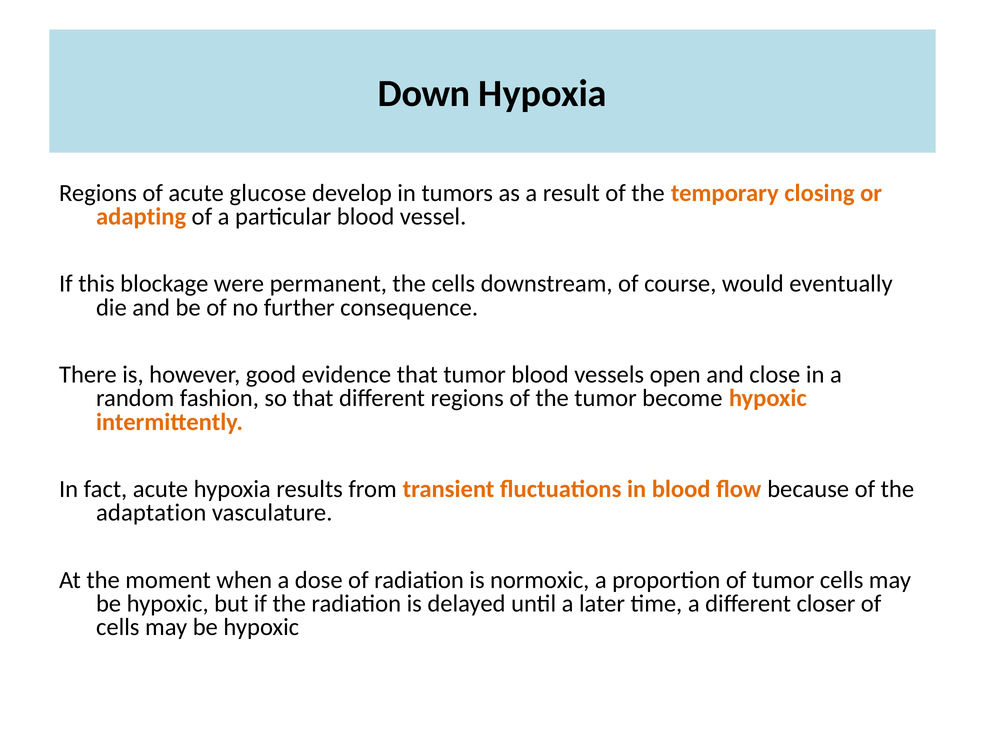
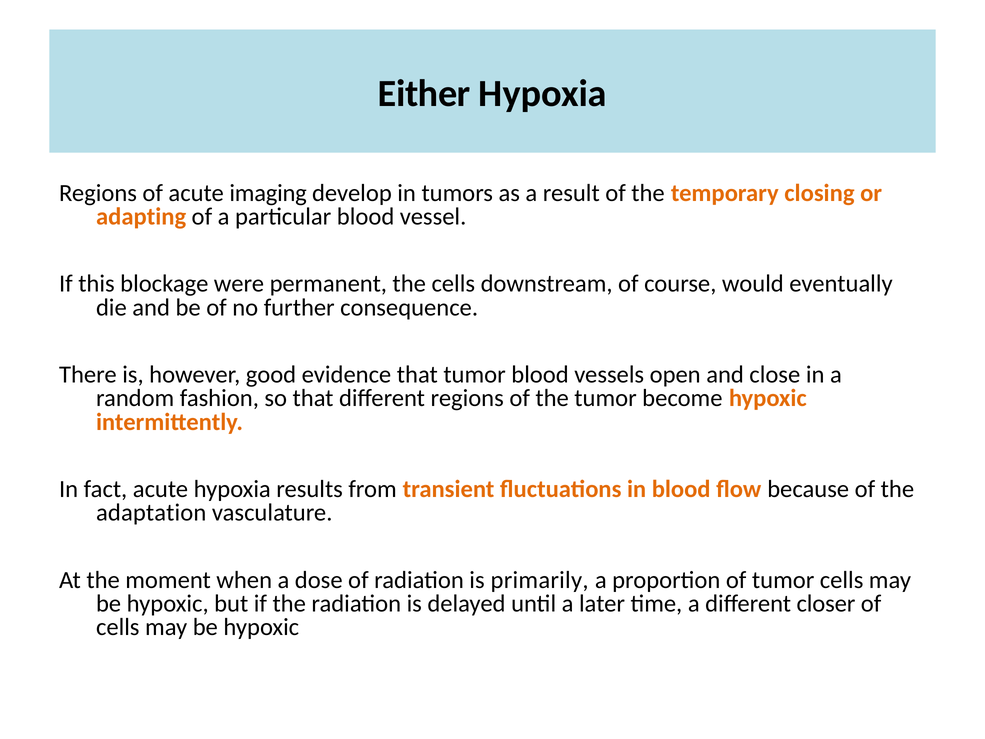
Down: Down -> Either
glucose: glucose -> imaging
normoxic: normoxic -> primarily
